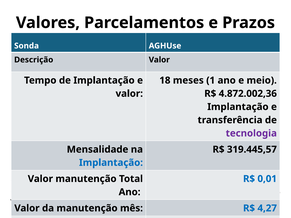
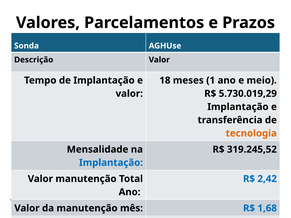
4.872.002,36: 4.872.002,36 -> 5.730.019,29
tecnologia colour: purple -> orange
319.445,57: 319.445,57 -> 319.245,52
0,01: 0,01 -> 2,42
4,27: 4,27 -> 1,68
